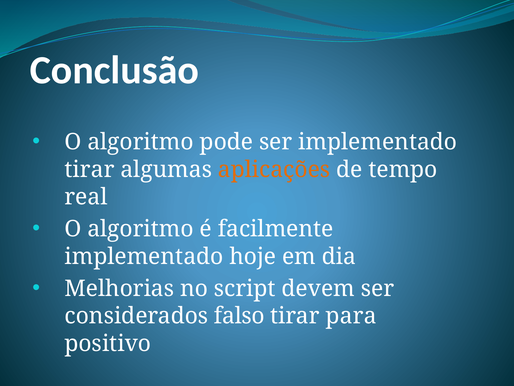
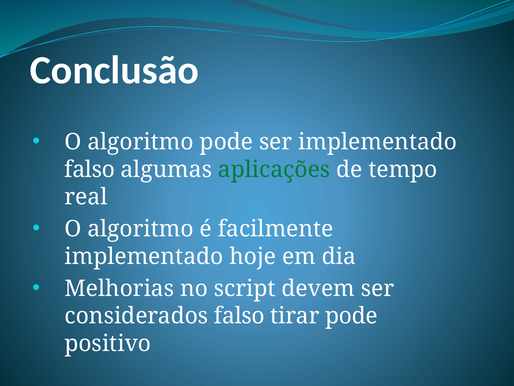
tirar at (89, 169): tirar -> falso
aplicações colour: orange -> green
tirar para: para -> pode
